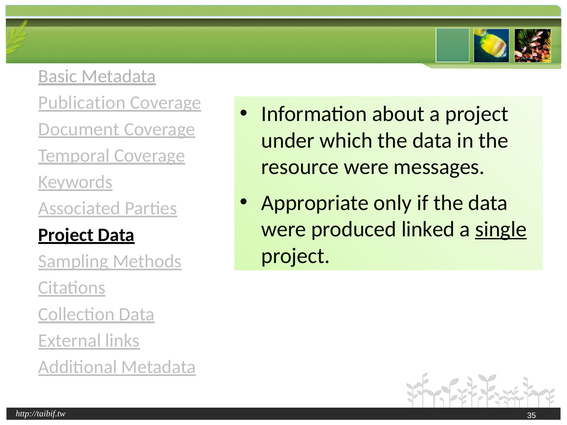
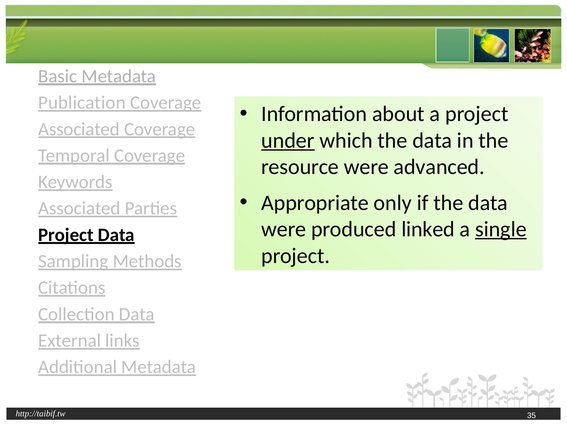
Document at (79, 129): Document -> Associated
under underline: none -> present
messages: messages -> advanced
